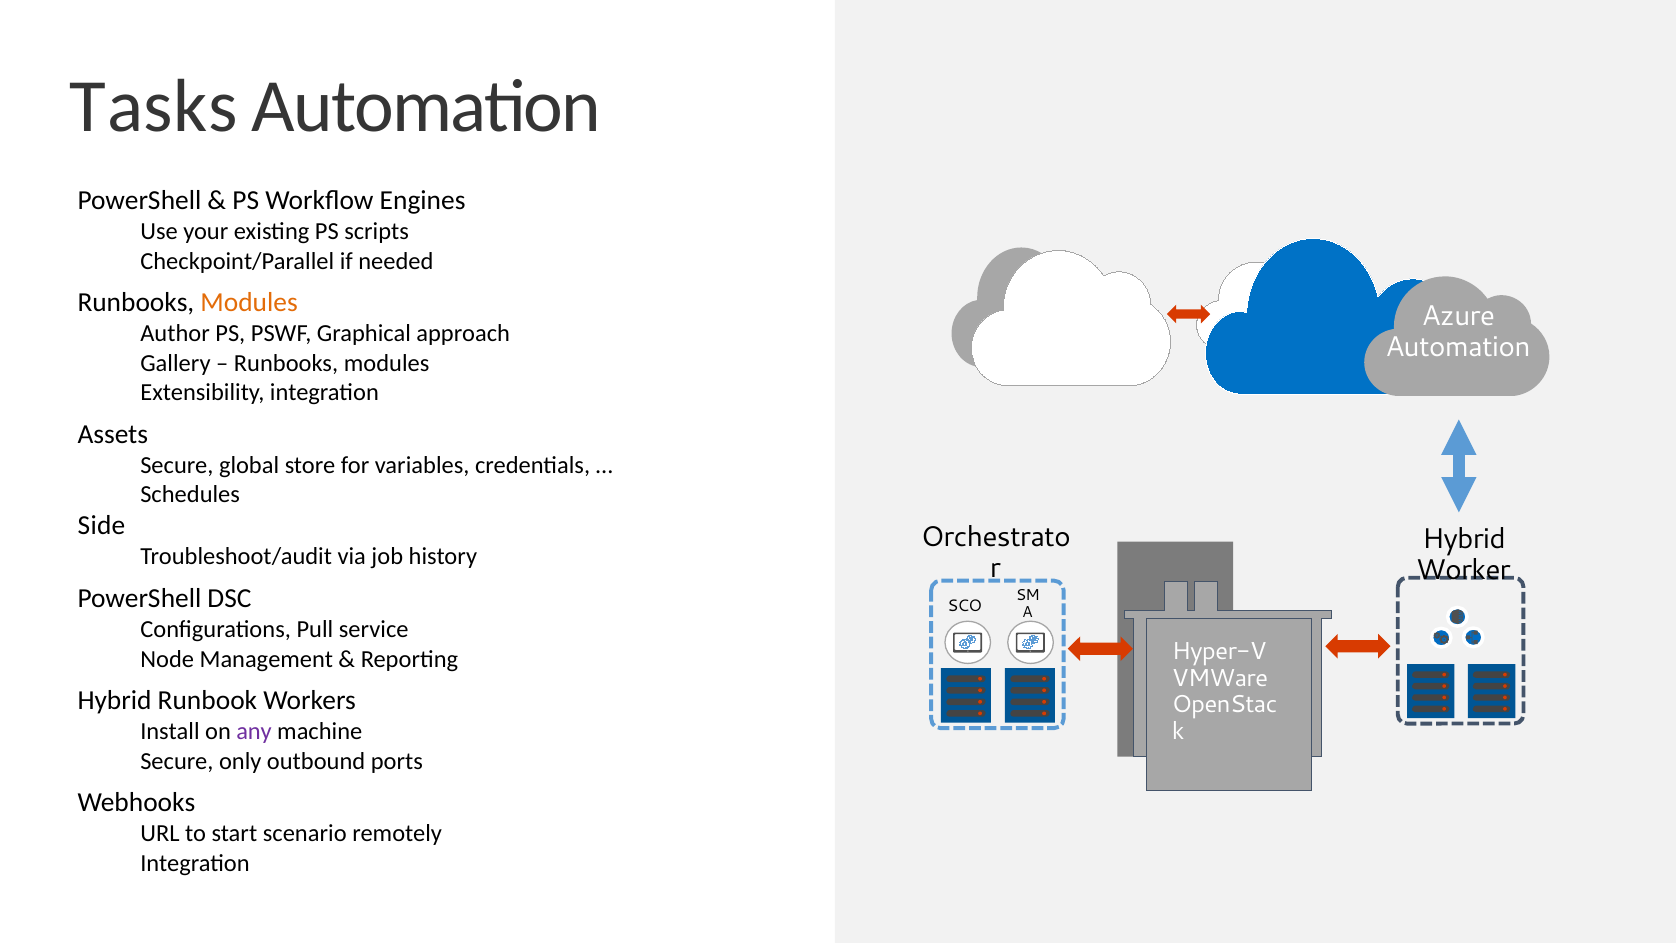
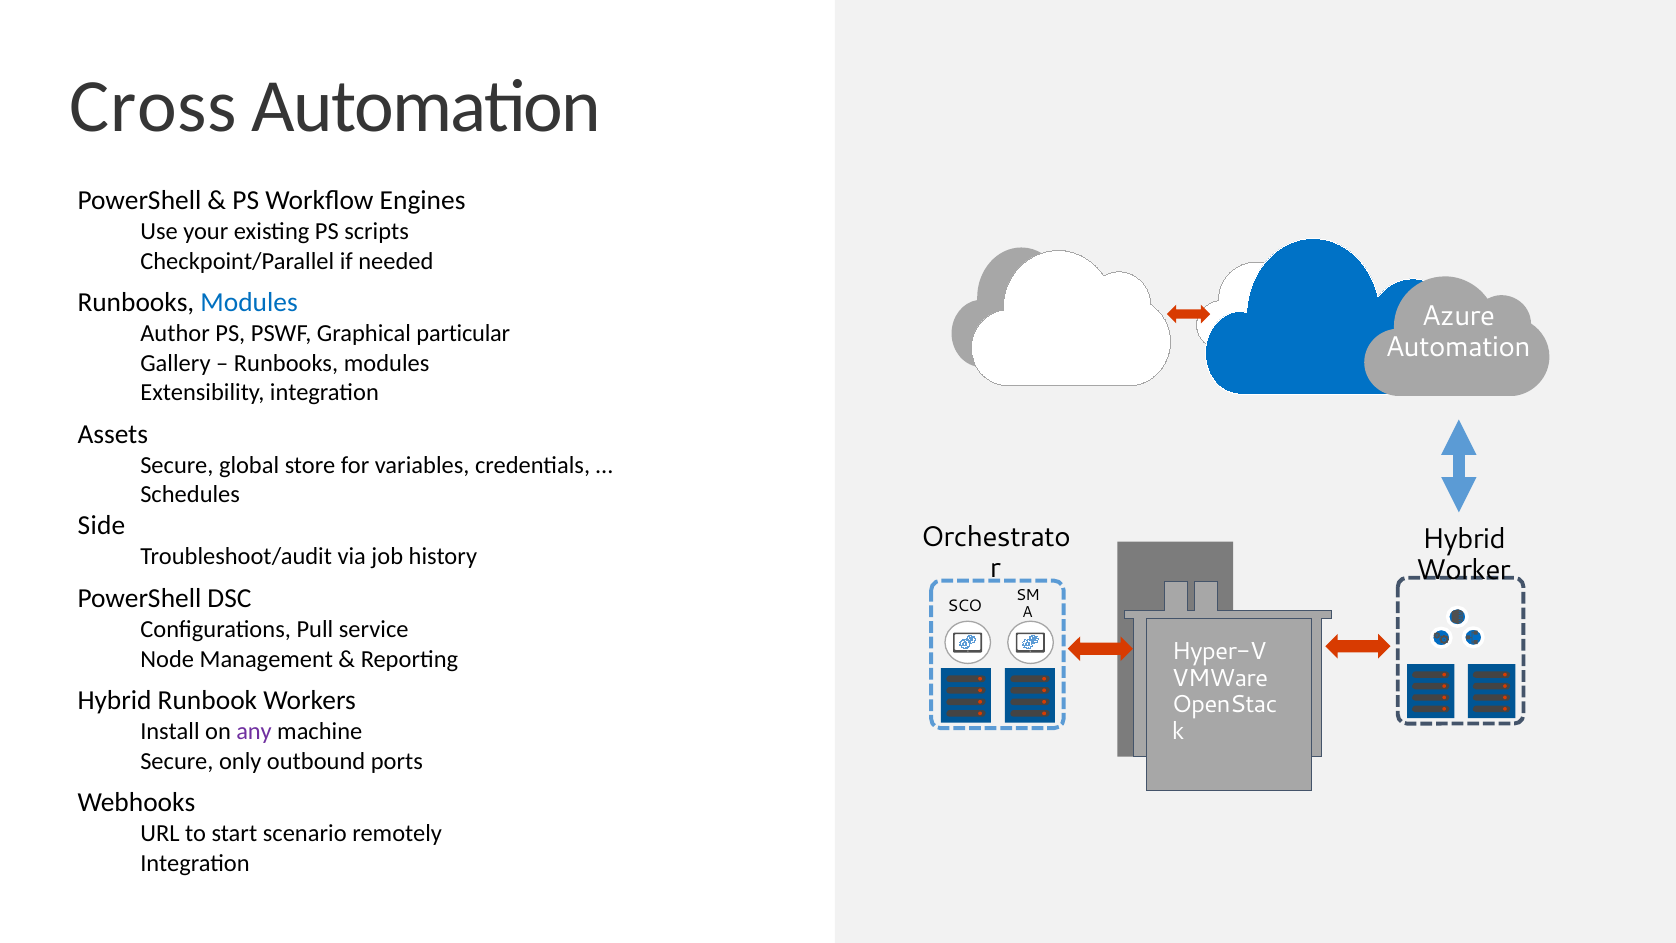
Tasks: Tasks -> Cross
Modules at (249, 303) colour: orange -> blue
approach: approach -> particular
